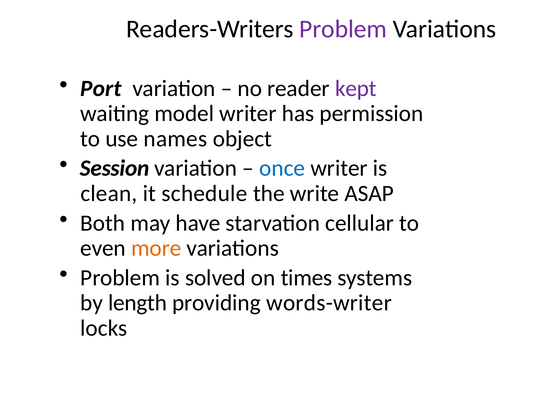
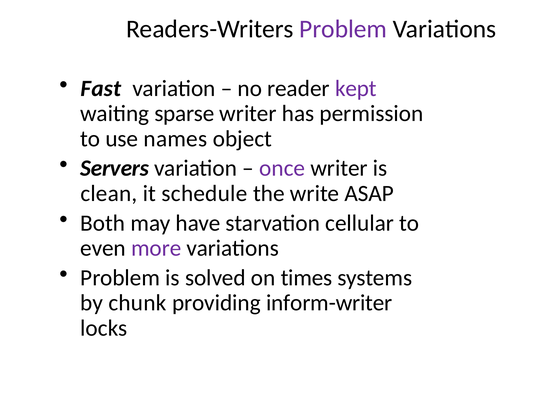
Port: Port -> Fast
model: model -> sparse
Session: Session -> Servers
once colour: blue -> purple
more colour: orange -> purple
length: length -> chunk
words-writer: words-writer -> inform-writer
